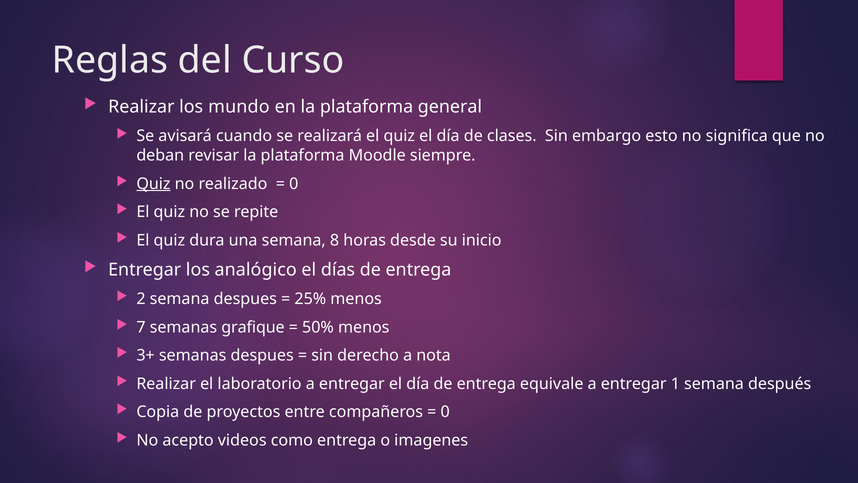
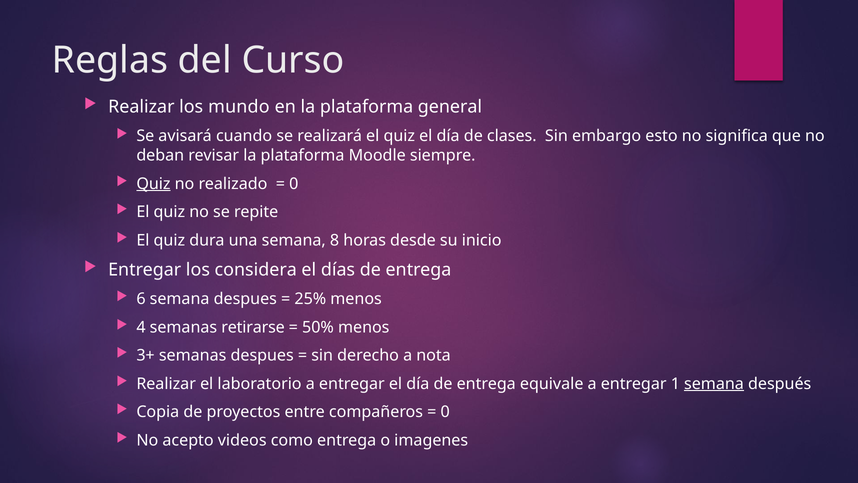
analógico: analógico -> considera
2: 2 -> 6
7: 7 -> 4
grafique: grafique -> retirarse
semana at (714, 383) underline: none -> present
